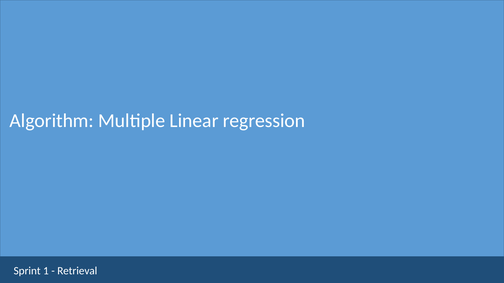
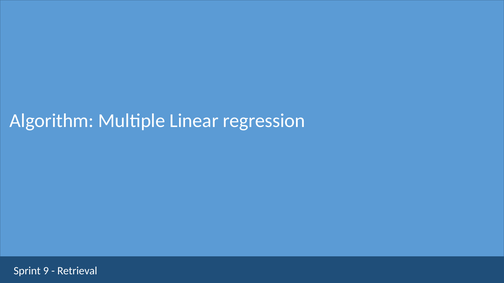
1: 1 -> 9
